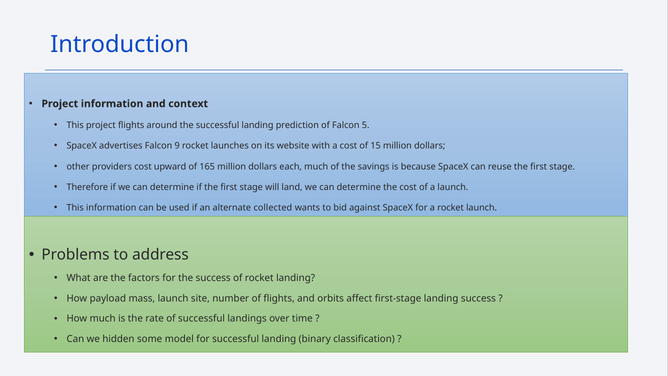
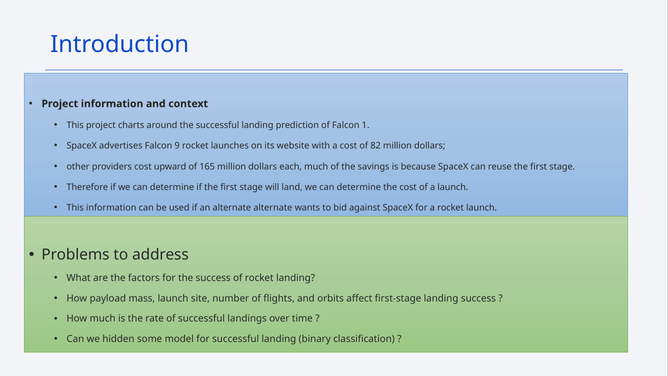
project flights: flights -> charts
Falcon 5: 5 -> 1
15: 15 -> 82
alternate collected: collected -> alternate
